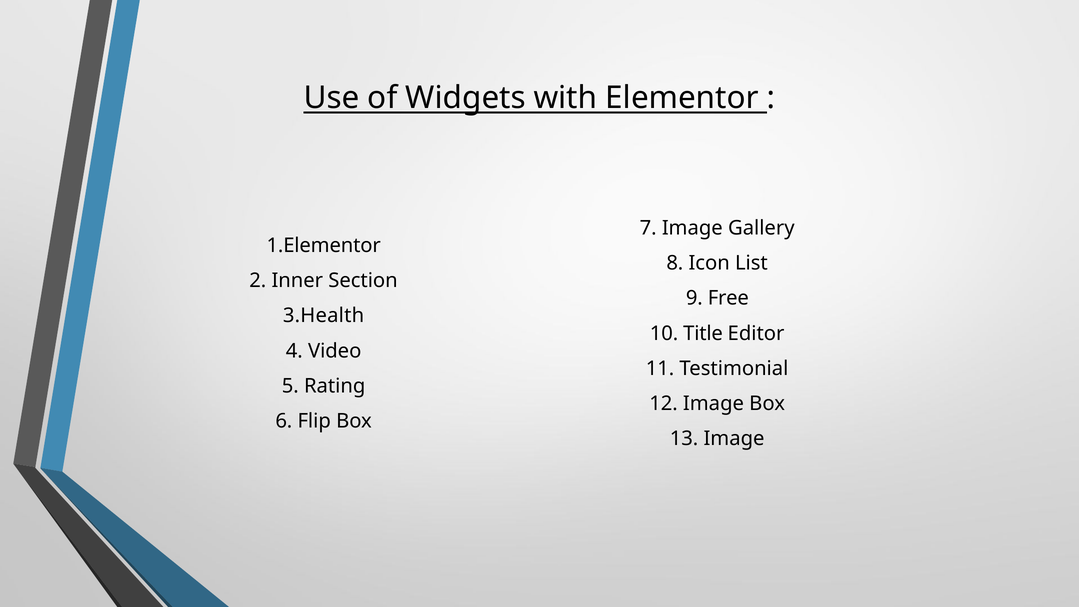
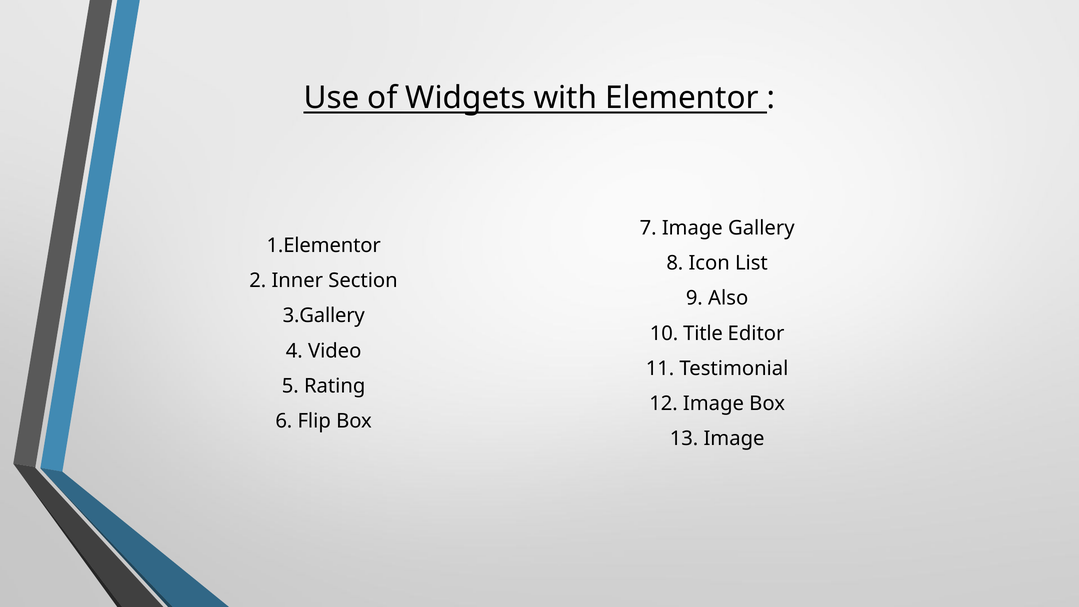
Free: Free -> Also
3.Health: 3.Health -> 3.Gallery
